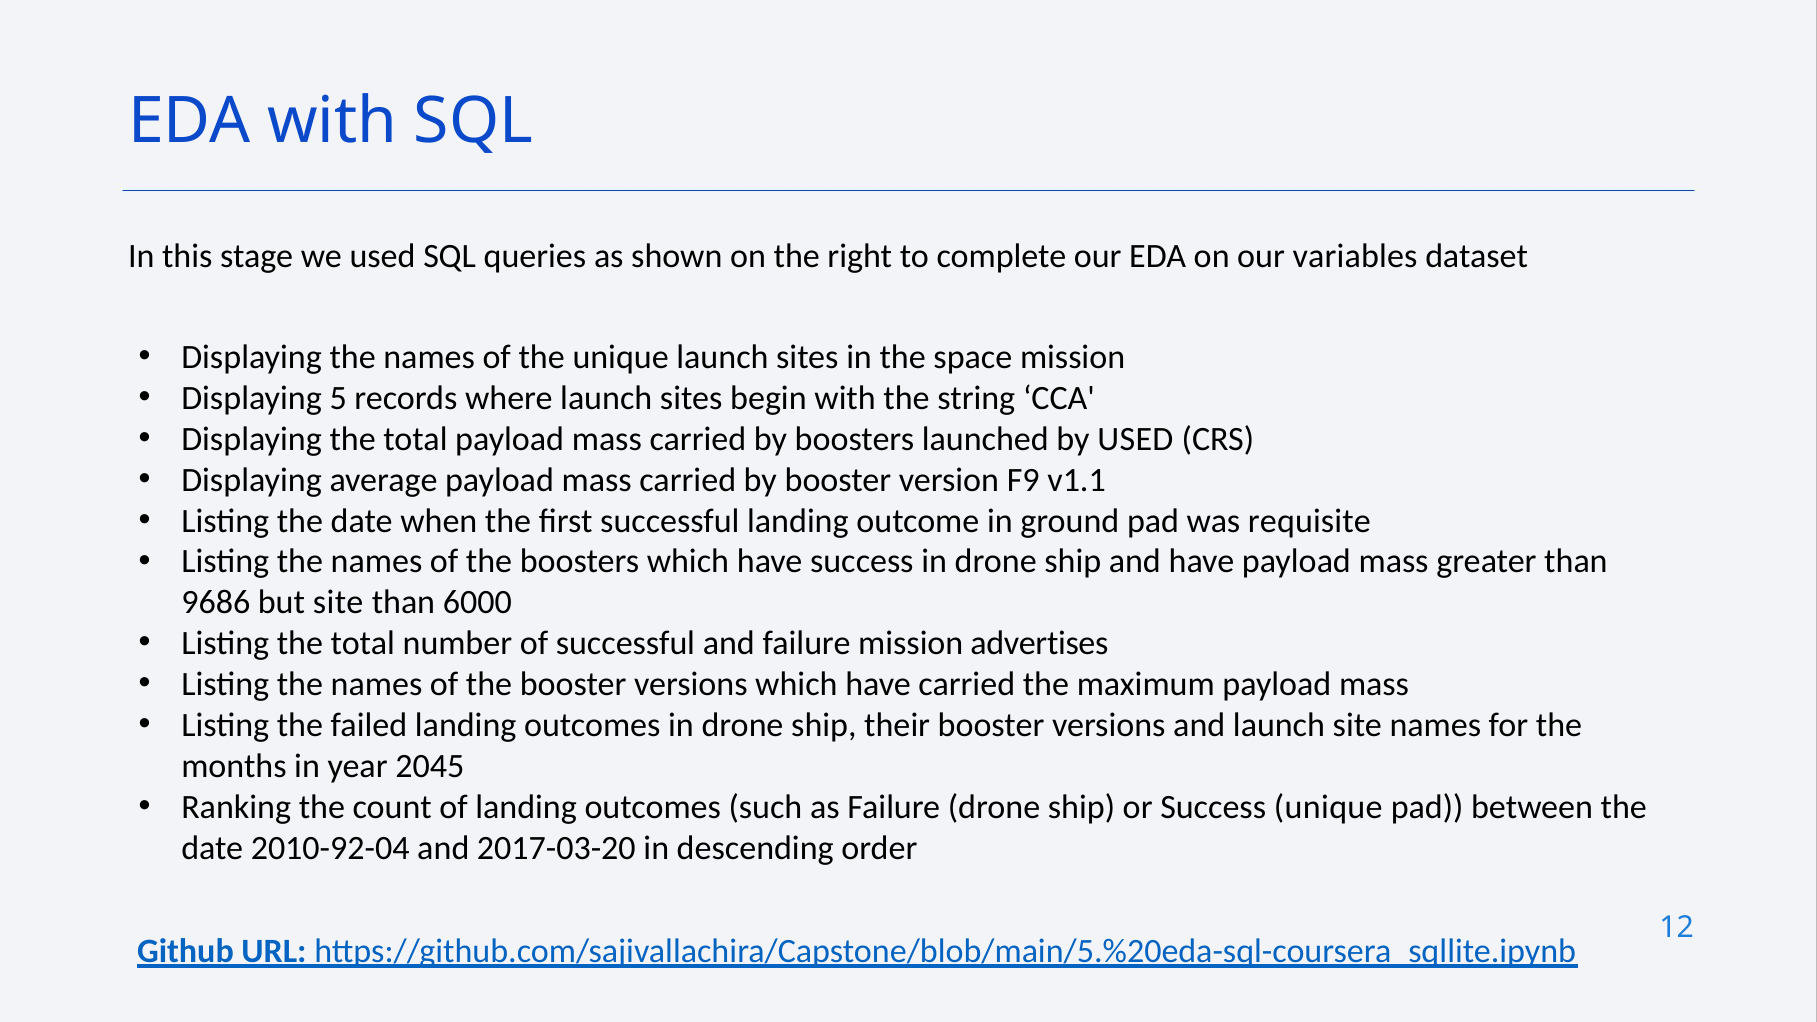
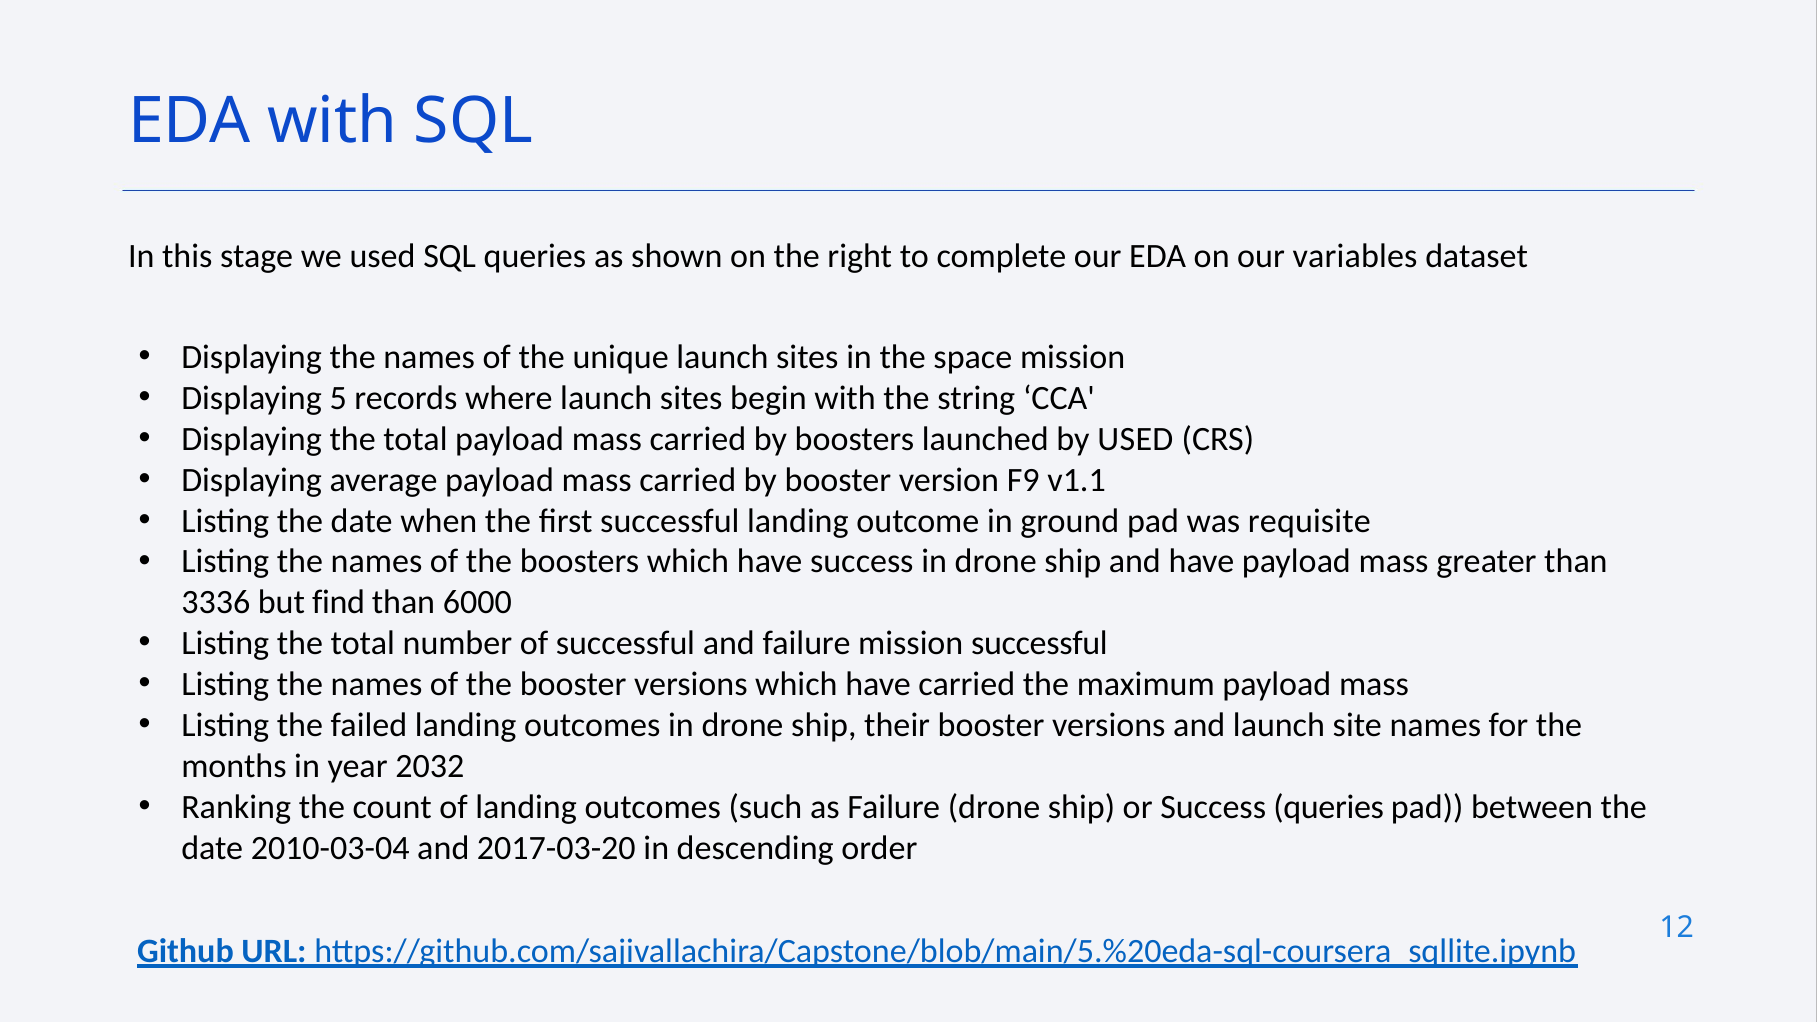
9686: 9686 -> 3336
but site: site -> find
mission advertises: advertises -> successful
2045: 2045 -> 2032
Success unique: unique -> queries
2010-92-04: 2010-92-04 -> 2010-03-04
